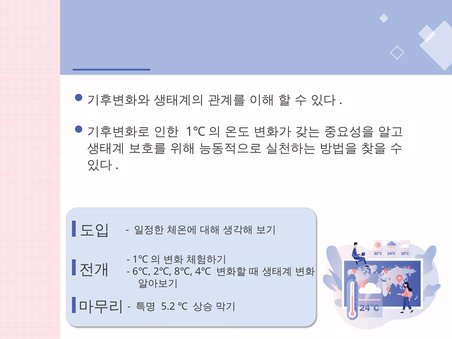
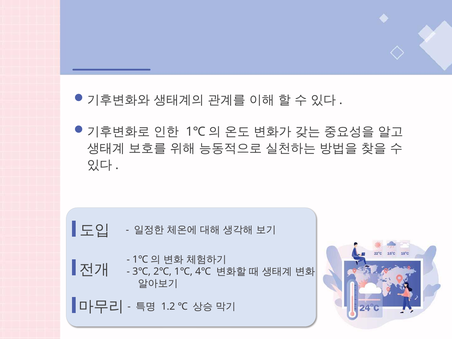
6℃: 6℃ -> 3℃
8℃: 8℃ -> 1℃
5.2: 5.2 -> 1.2
